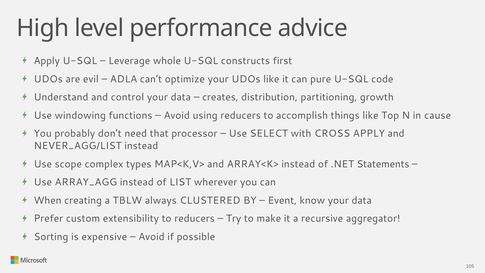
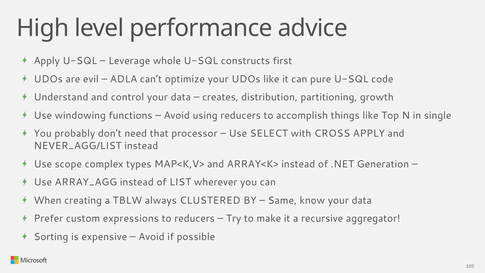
cause: cause -> single
Statements: Statements -> Generation
Event: Event -> Same
extensibility: extensibility -> expressions
